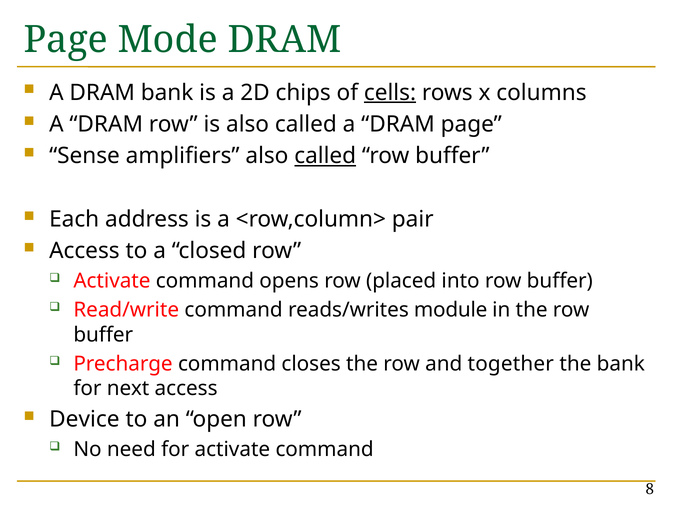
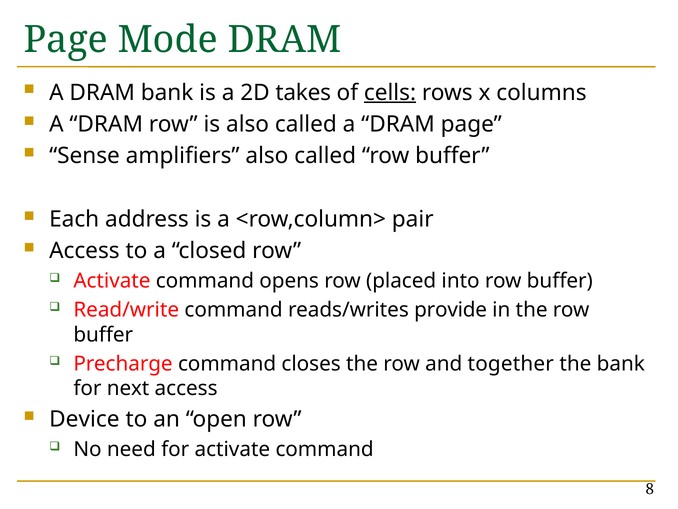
chips: chips -> takes
called at (325, 156) underline: present -> none
module: module -> provide
